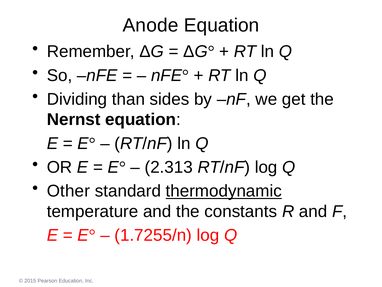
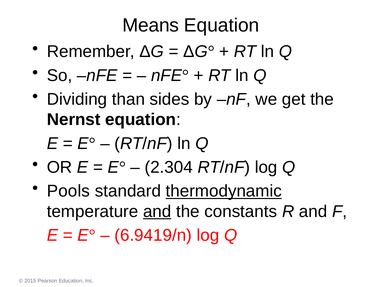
Anode: Anode -> Means
2.313: 2.313 -> 2.304
Other: Other -> Pools
and at (157, 211) underline: none -> present
1.7255/n: 1.7255/n -> 6.9419/n
